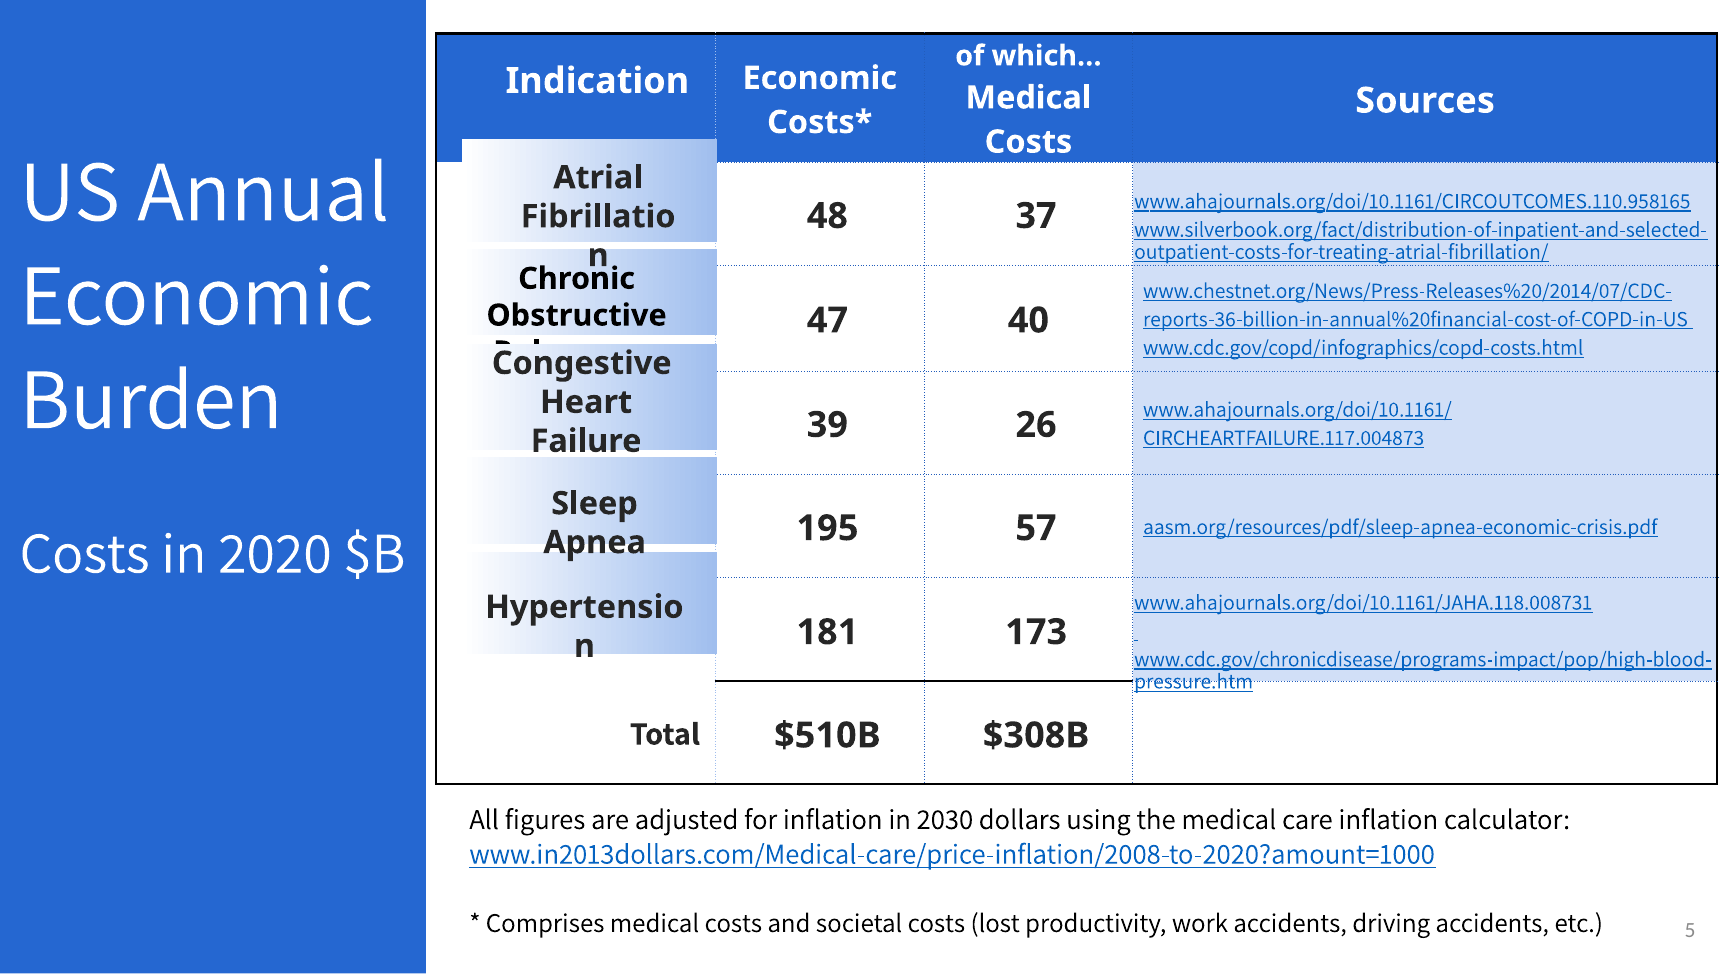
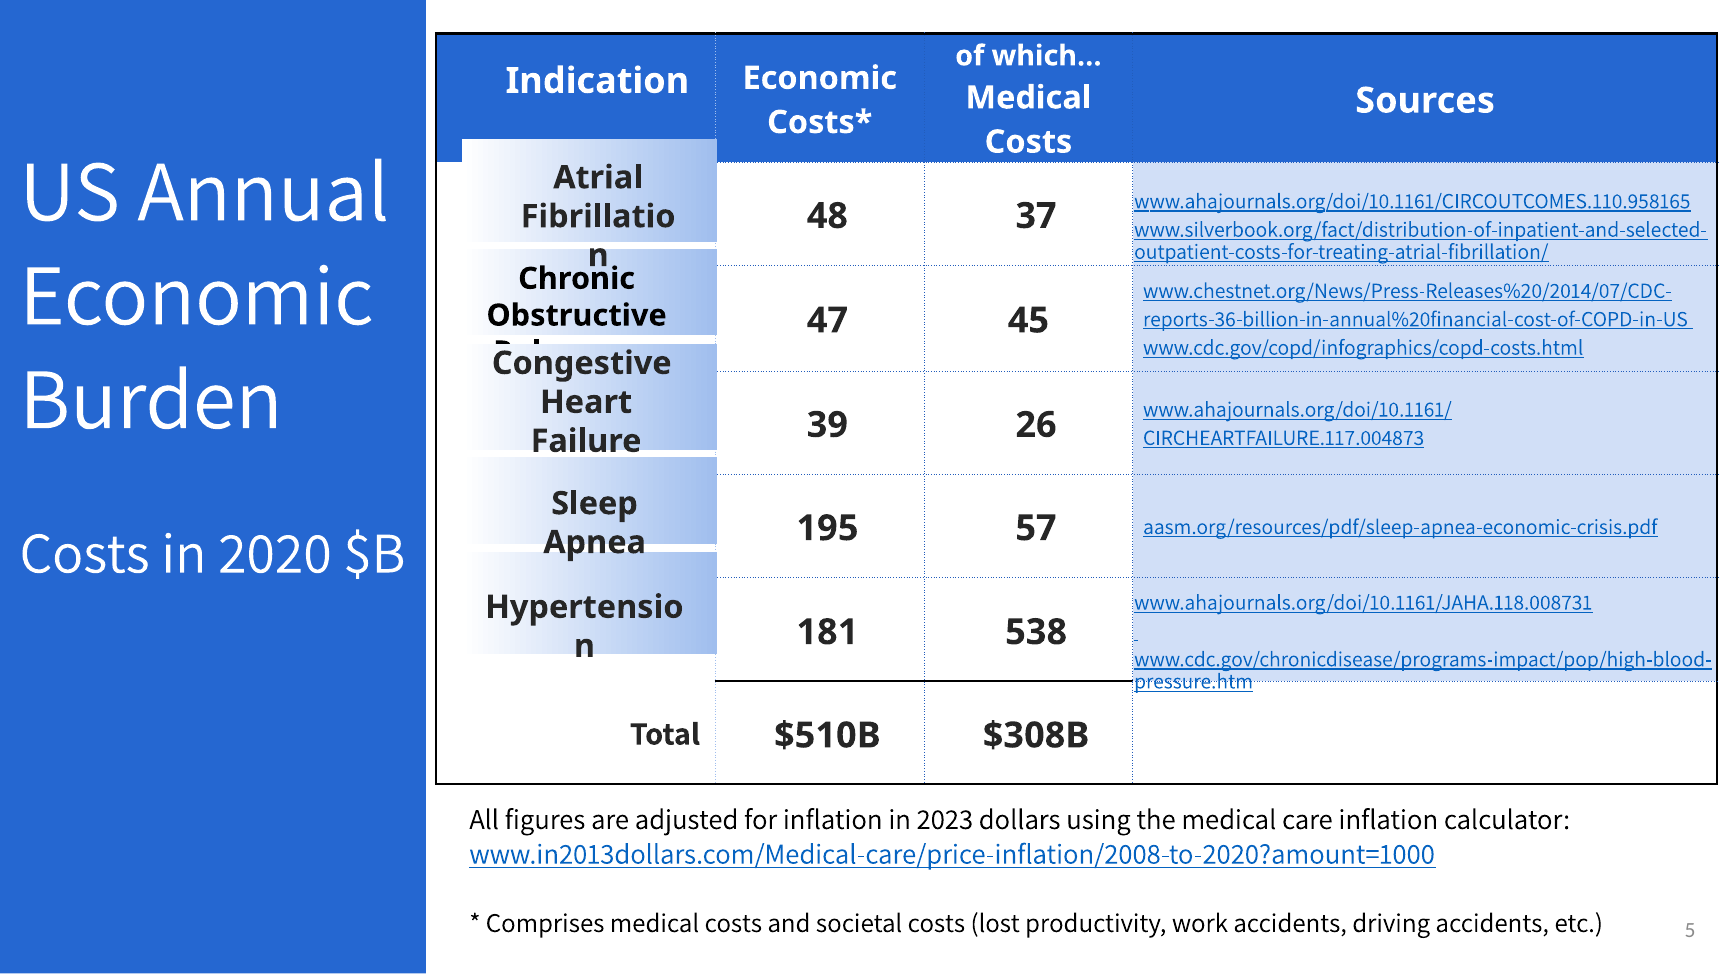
40: 40 -> 45
173: 173 -> 538
2030: 2030 -> 2023
